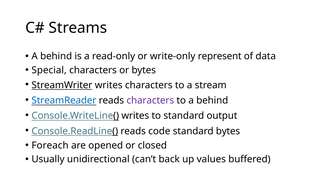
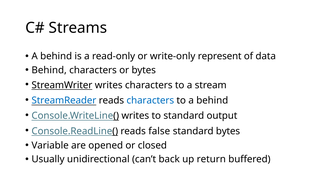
Special at (49, 70): Special -> Behind
characters at (150, 100) colour: purple -> blue
code: code -> false
Foreach: Foreach -> Variable
values: values -> return
